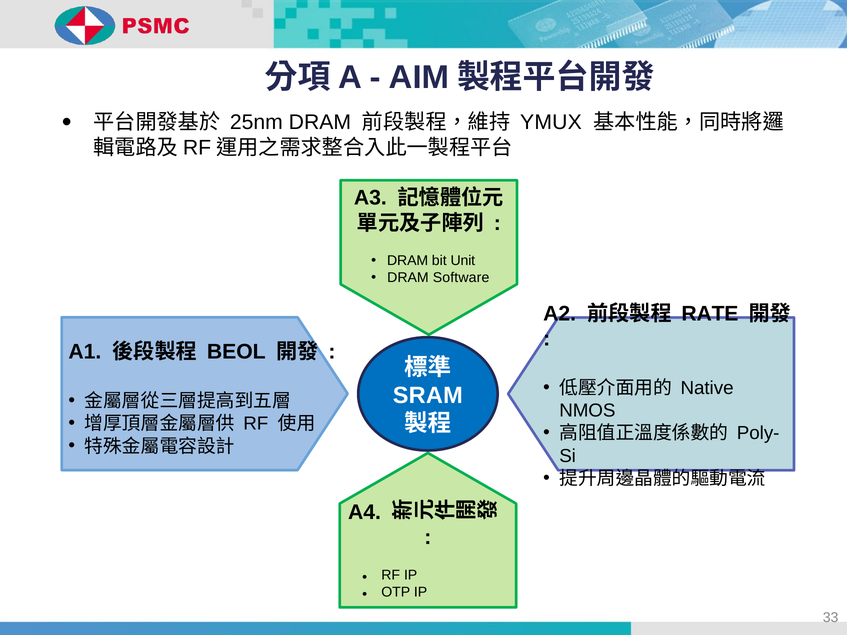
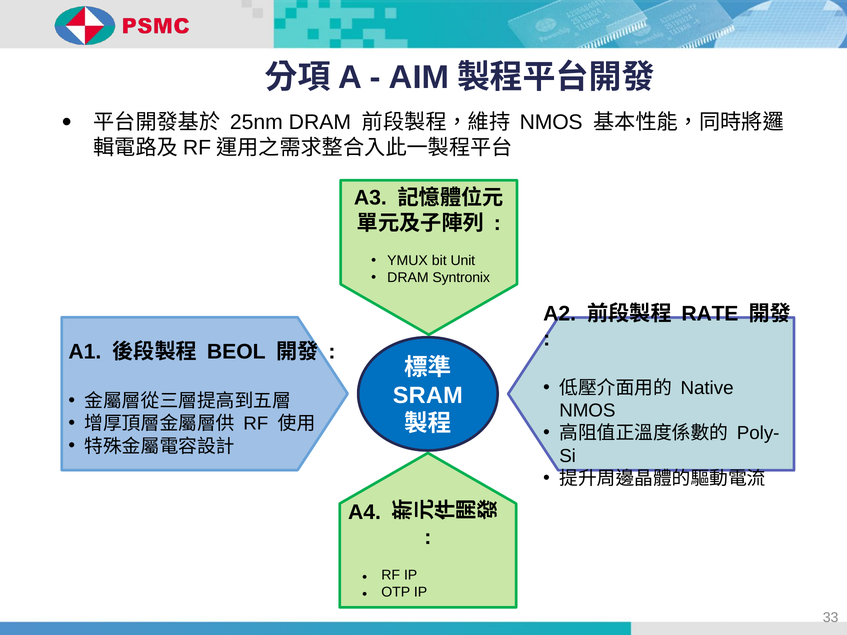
YMUX at (551, 122): YMUX -> NMOS
DRAM at (408, 261): DRAM -> YMUX
Software: Software -> Syntronix
